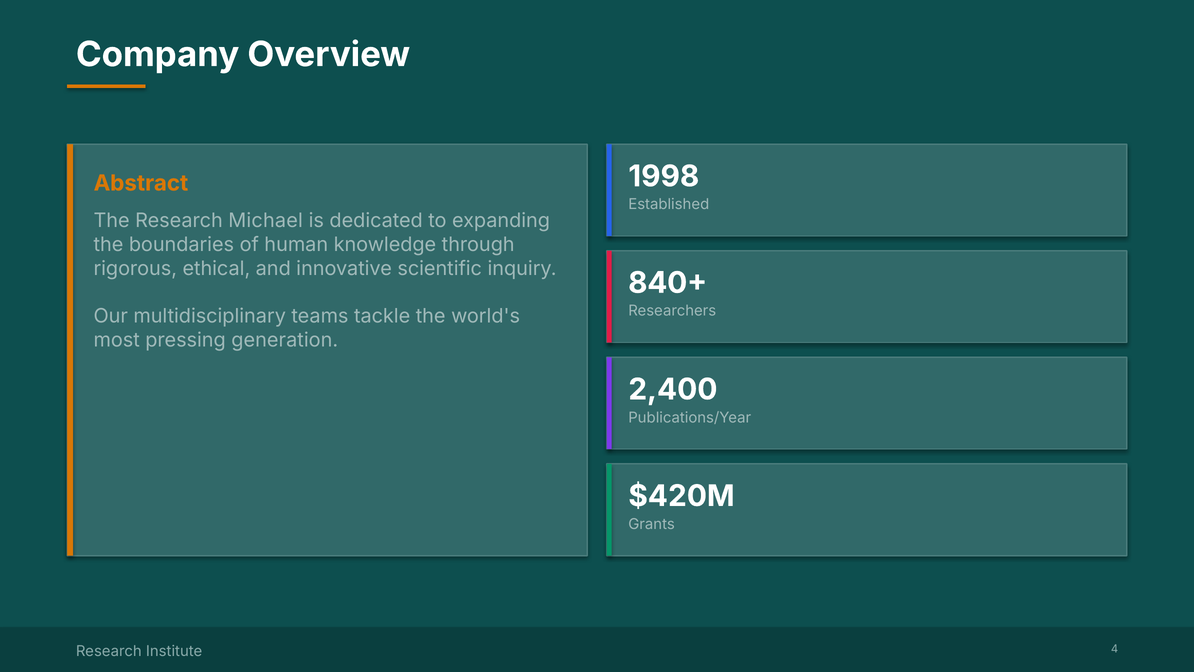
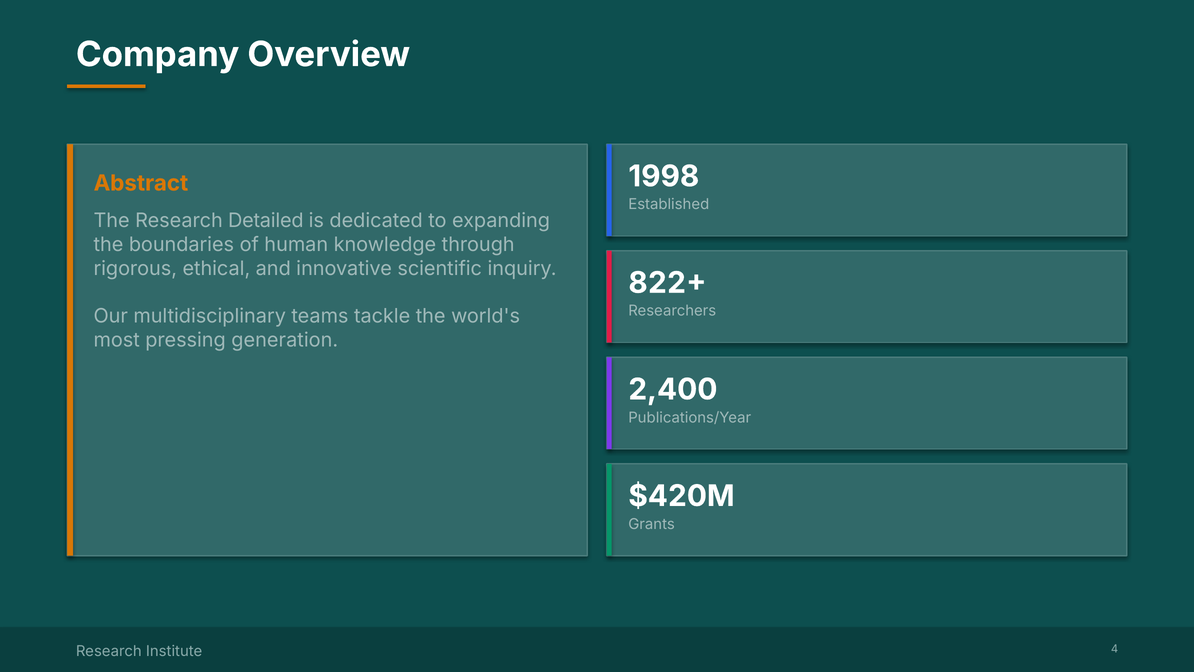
Michael: Michael -> Detailed
840+: 840+ -> 822+
